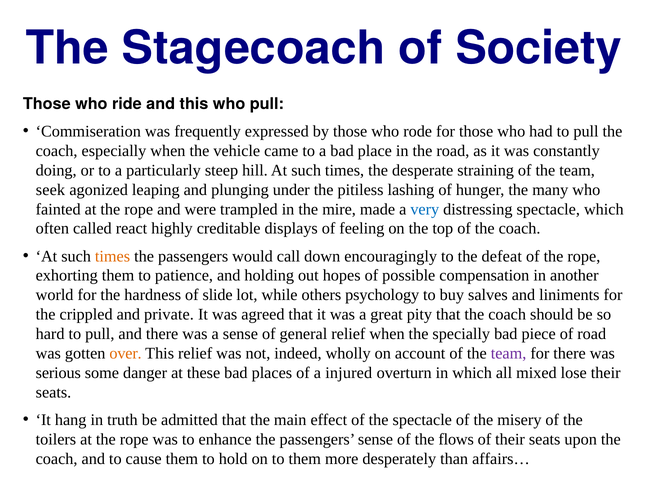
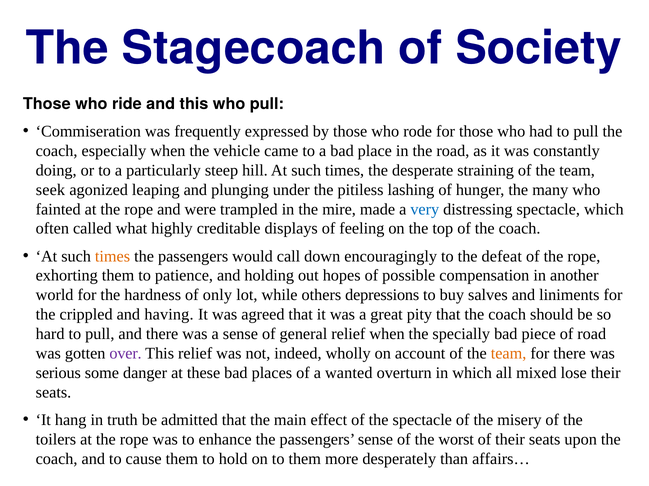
react: react -> what
slide: slide -> only
psychology: psychology -> depressions
private: private -> having
over colour: orange -> purple
team at (509, 354) colour: purple -> orange
injured: injured -> wanted
flows: flows -> worst
